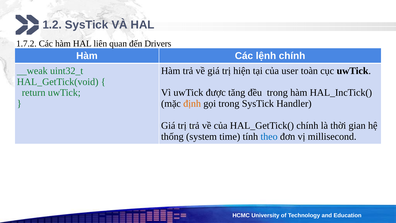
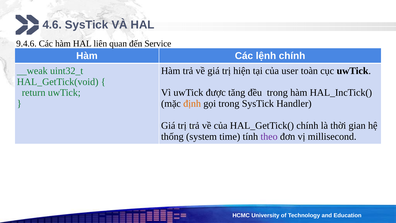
1.2: 1.2 -> 4.6
1.7.2: 1.7.2 -> 9.4.6
Drivers: Drivers -> Service
theo colour: blue -> purple
